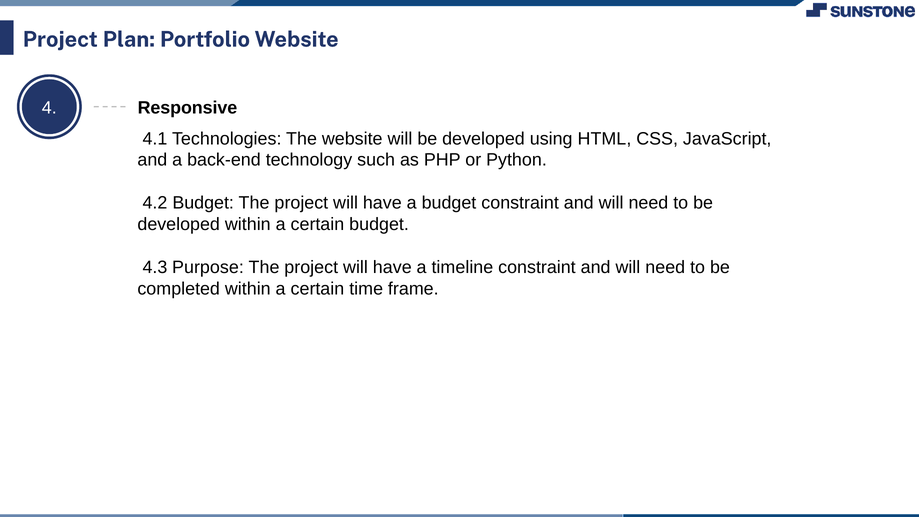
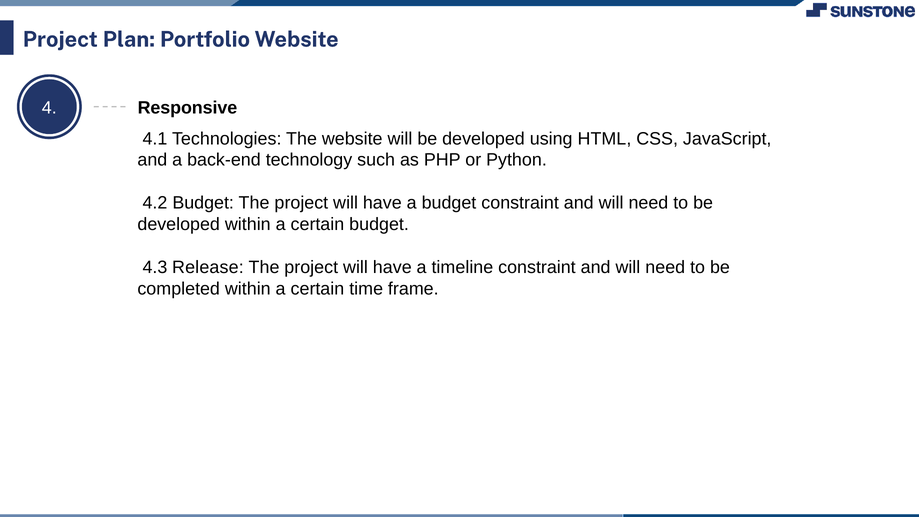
Purpose: Purpose -> Release
